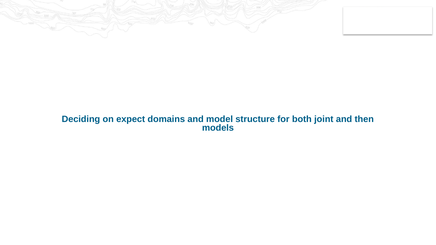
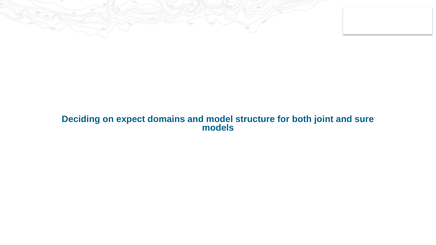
then: then -> sure
